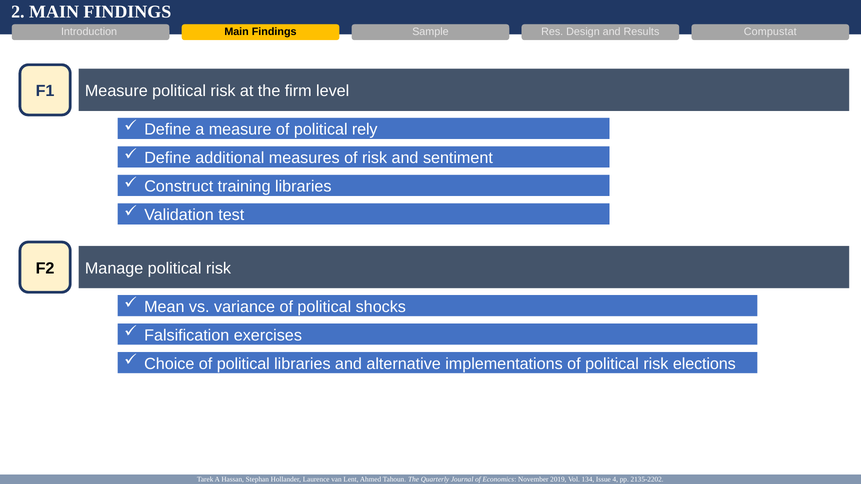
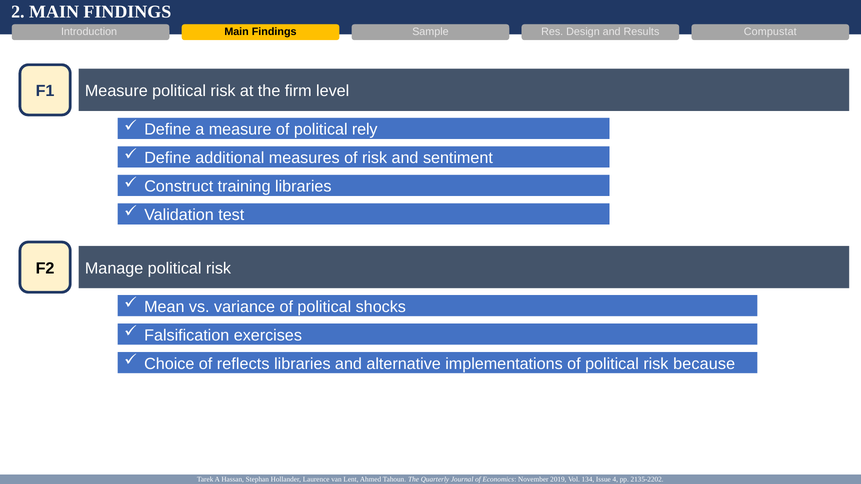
Choice of political: political -> reflects
elections: elections -> because
